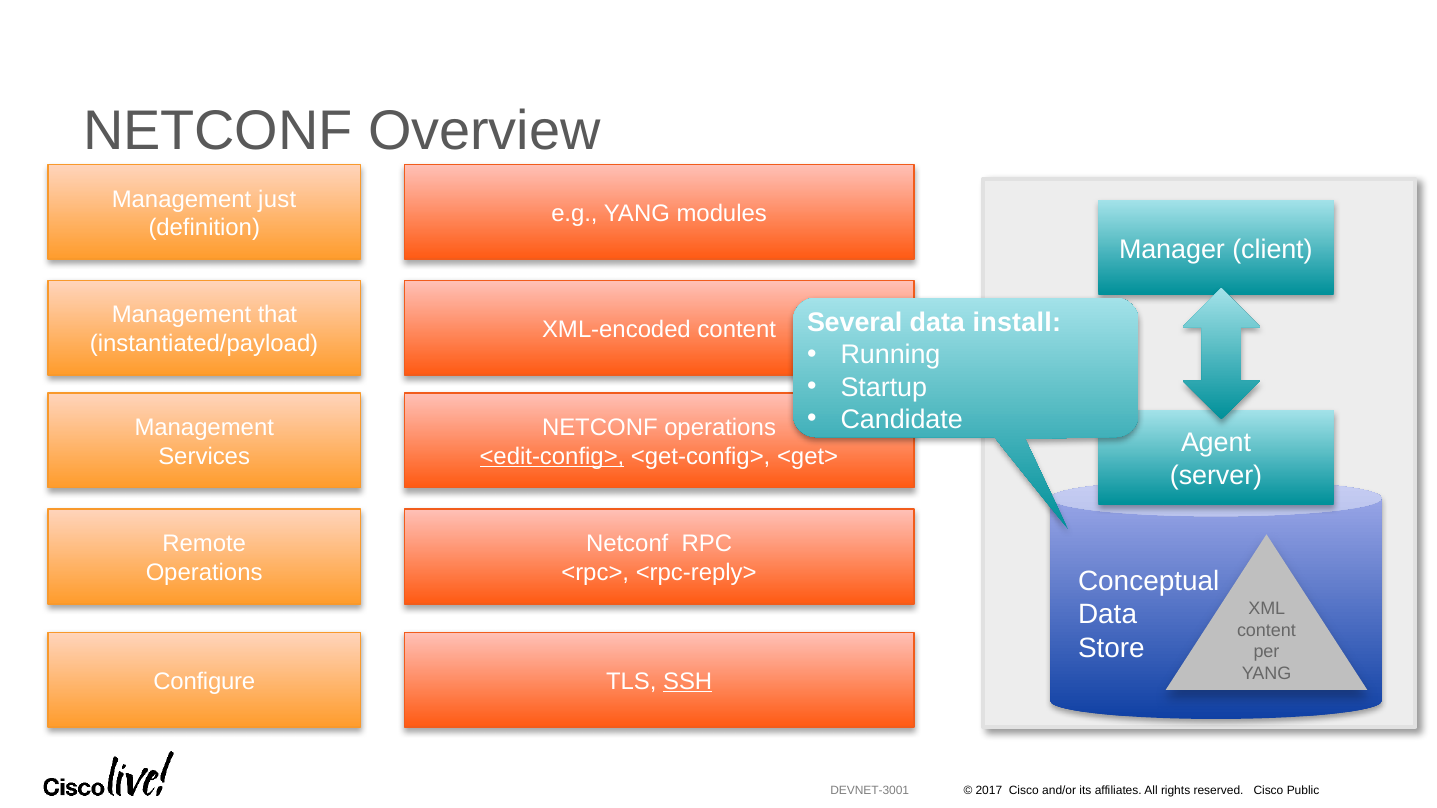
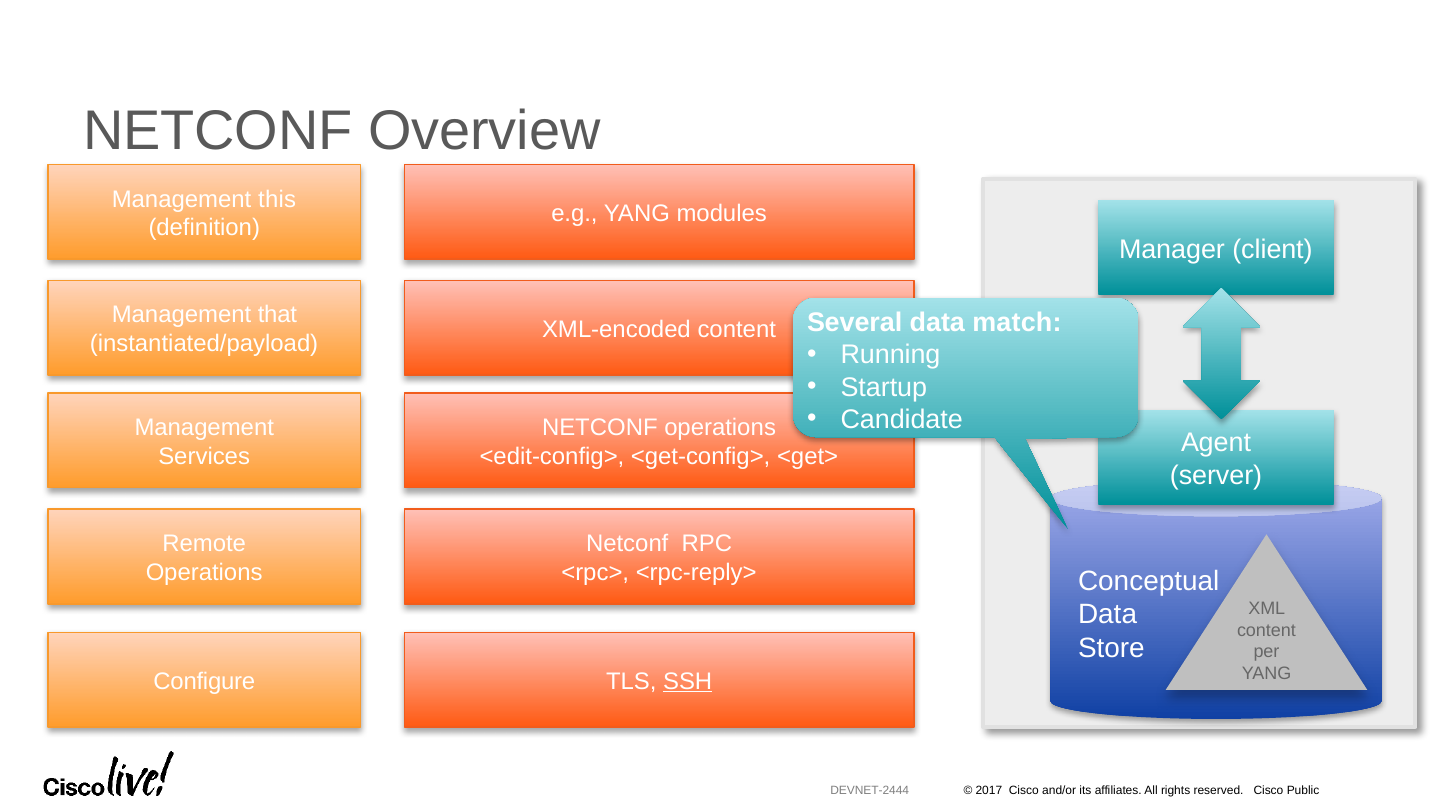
just: just -> this
install: install -> match
<edit-config> underline: present -> none
DEVNET-3001: DEVNET-3001 -> DEVNET-2444
